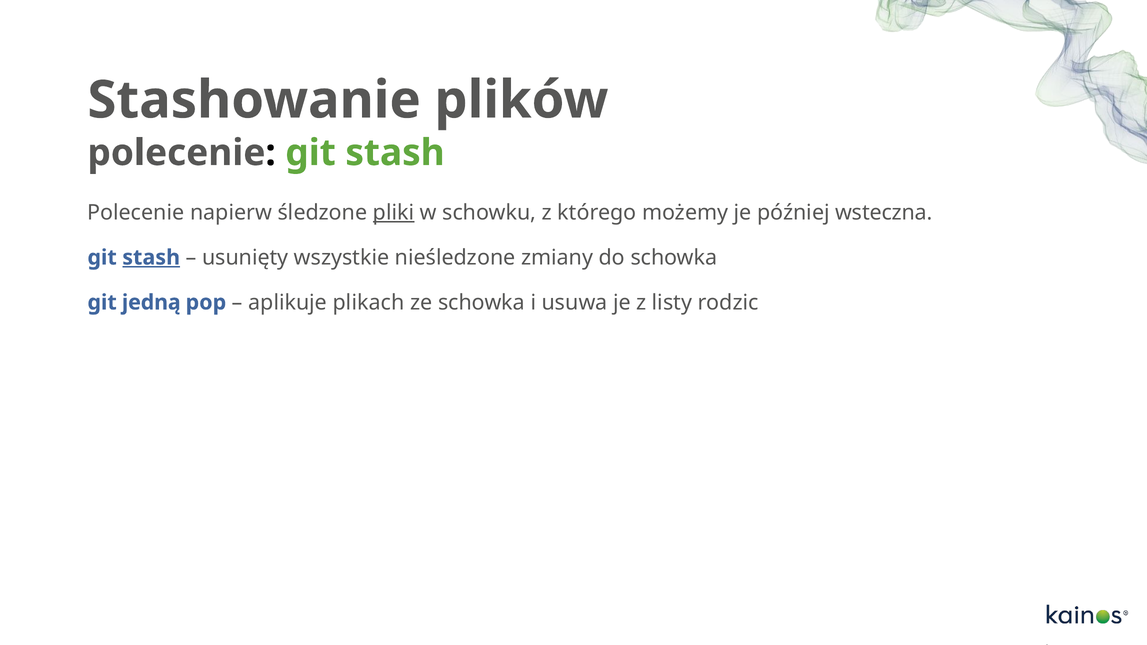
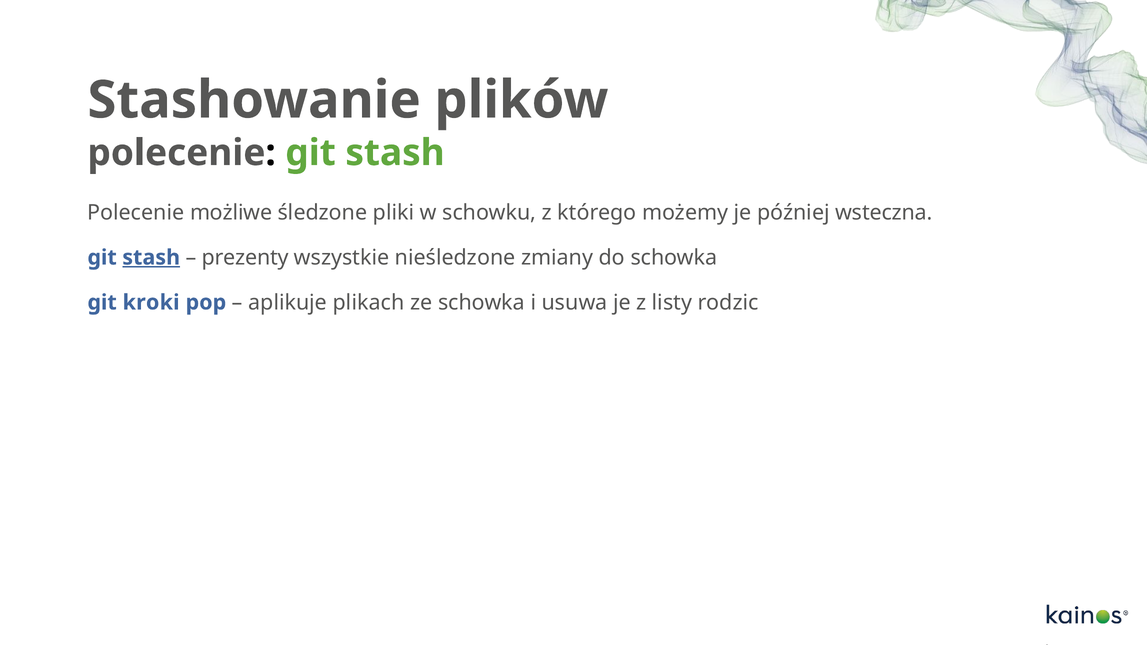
napierw: napierw -> możliwe
pliki underline: present -> none
usunięty: usunięty -> prezenty
jedną: jedną -> kroki
